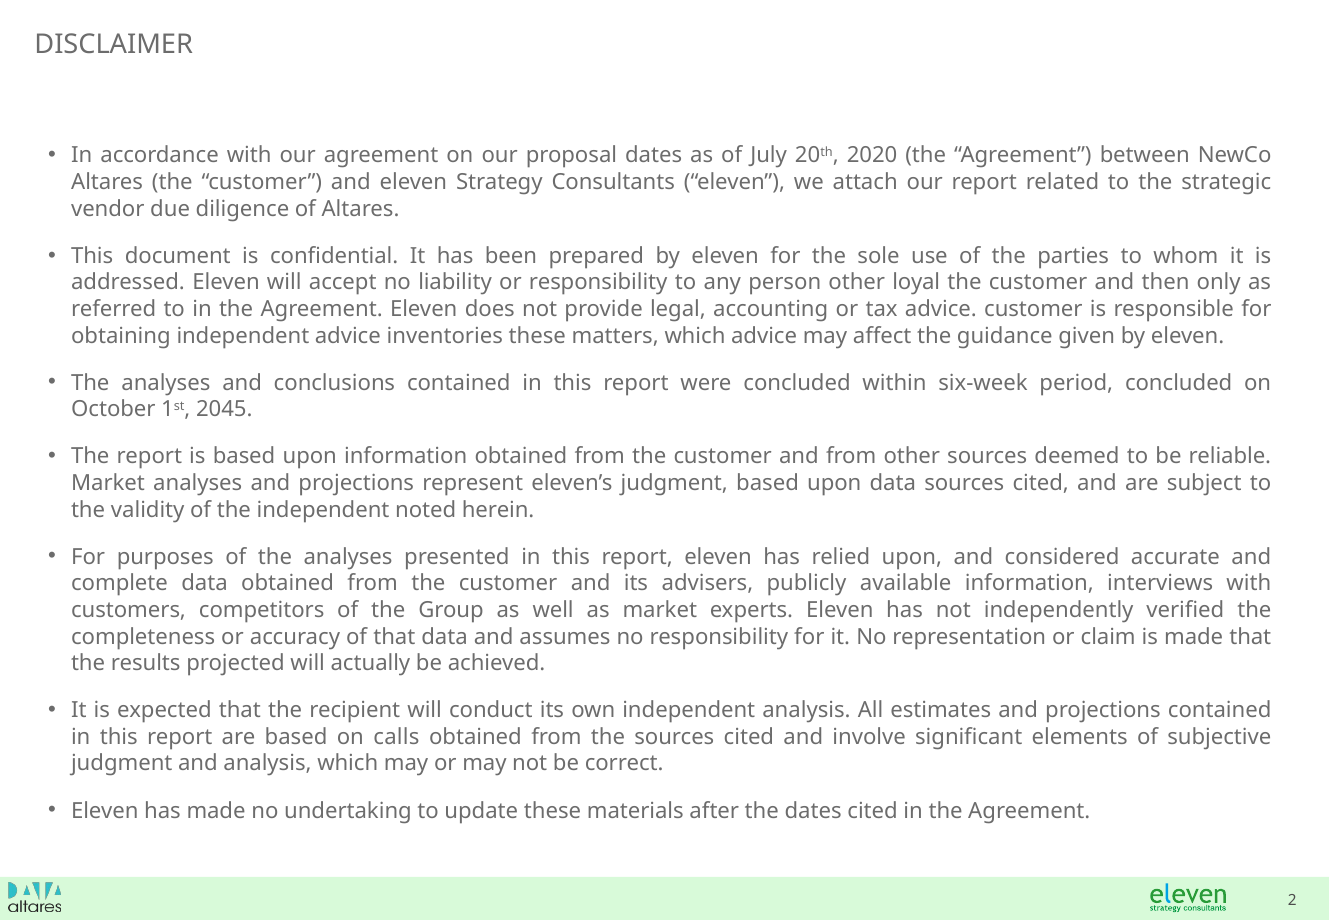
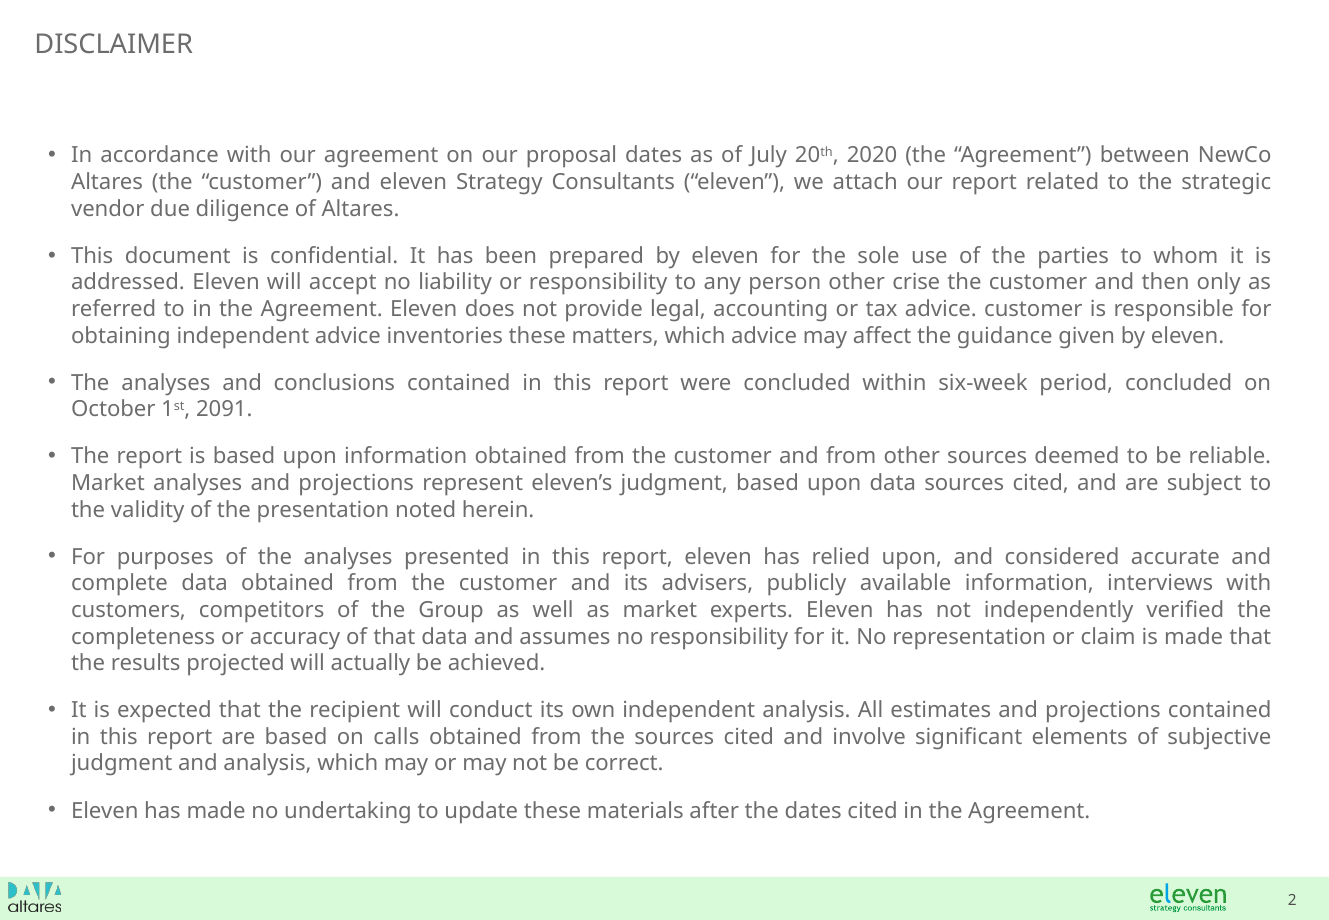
loyal: loyal -> crise
2045: 2045 -> 2091
the independent: independent -> presentation
